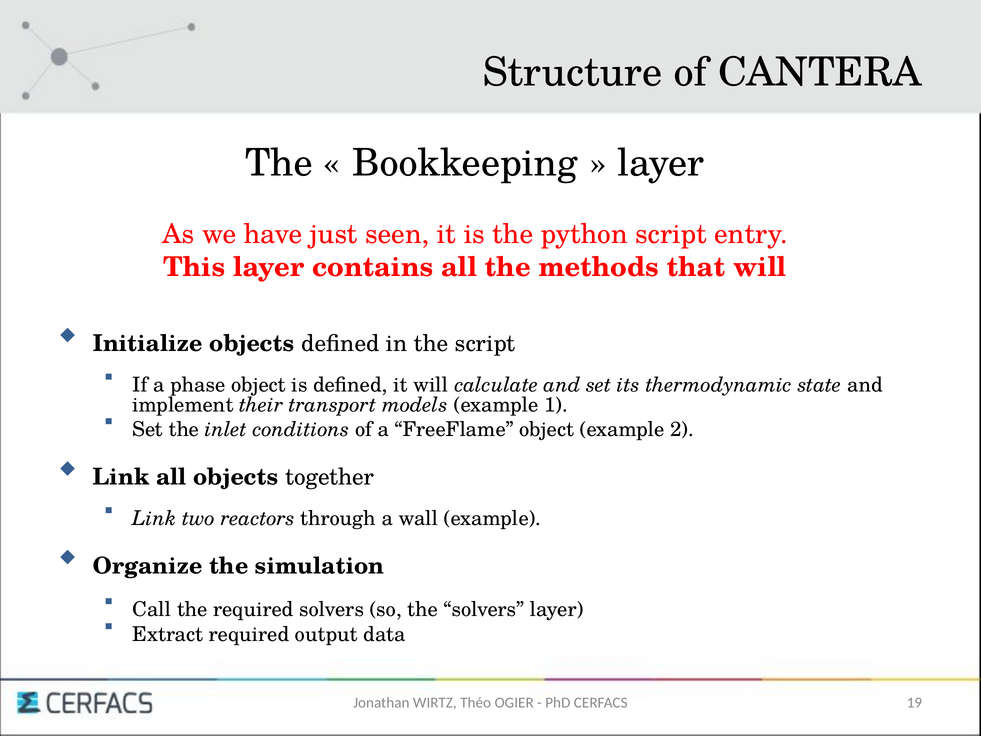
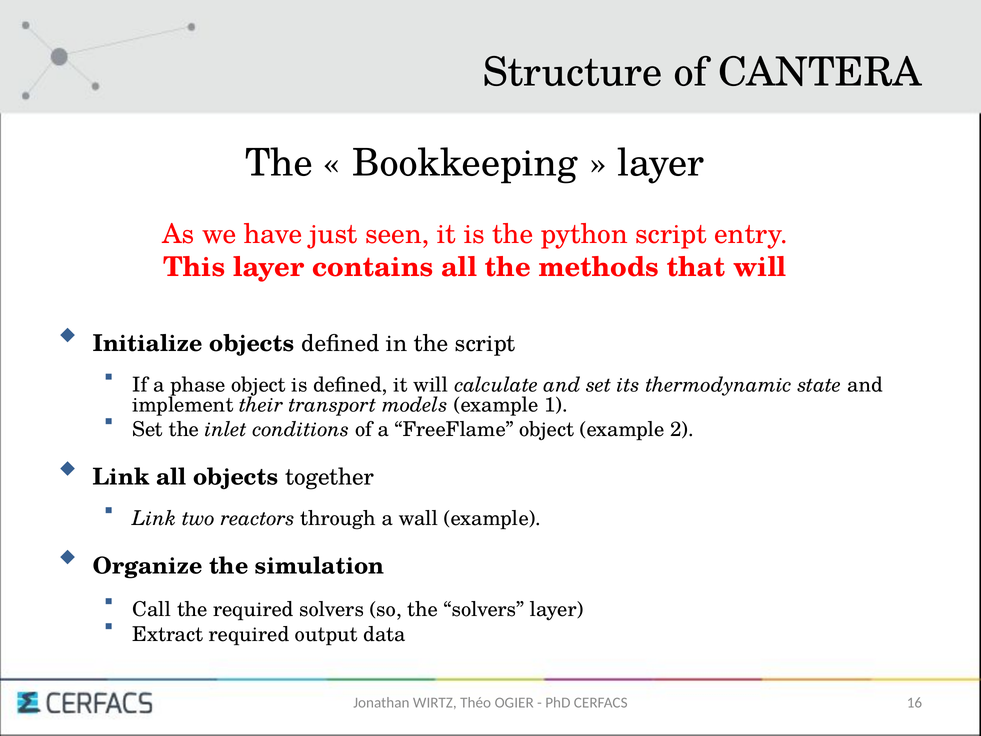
19: 19 -> 16
